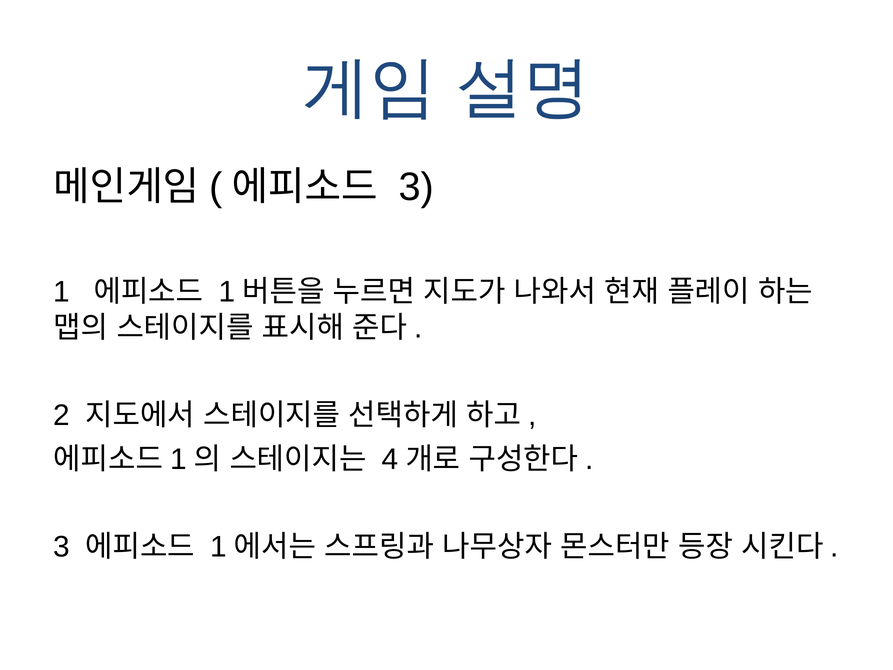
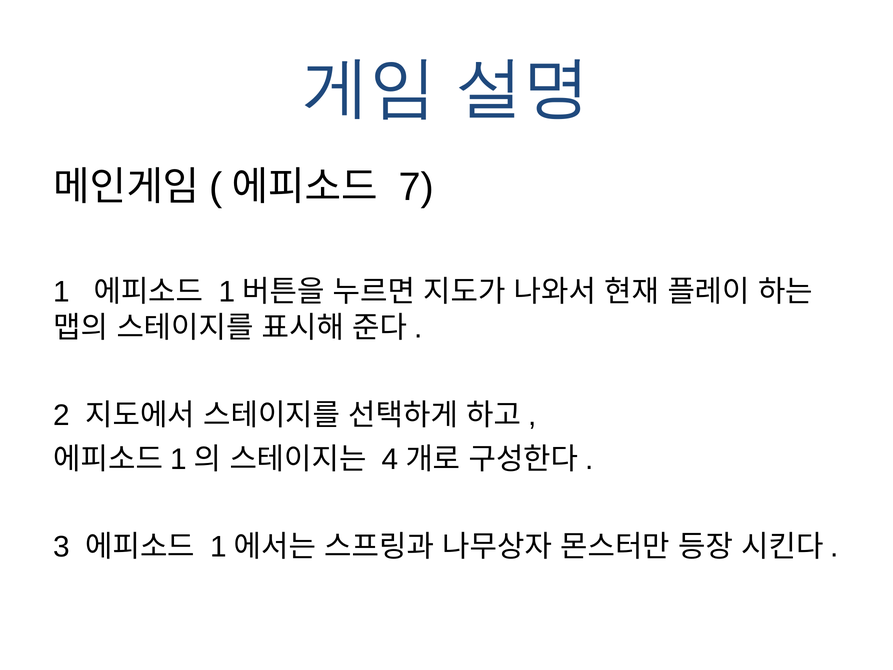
3 at (416, 187): 3 -> 7
